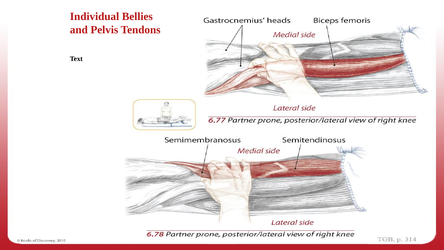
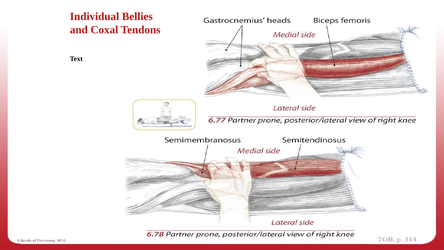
Pelvis: Pelvis -> Coxal
